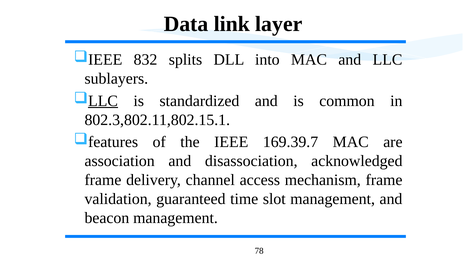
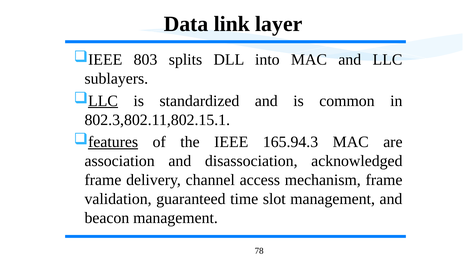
832: 832 -> 803
features underline: none -> present
169.39.7: 169.39.7 -> 165.94.3
